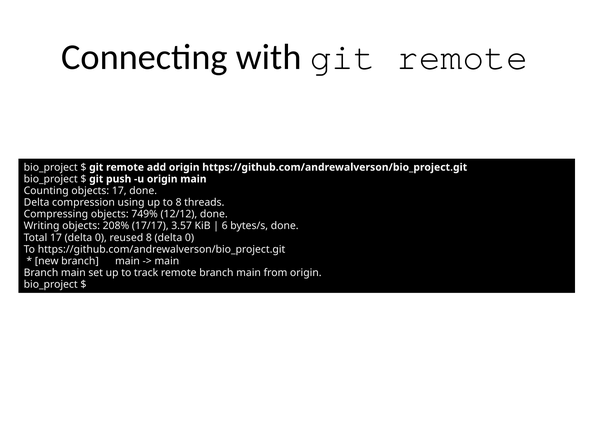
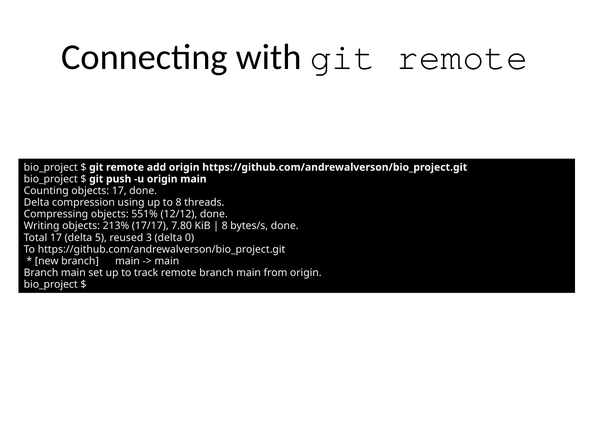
749%: 749% -> 551%
208%: 208% -> 213%
3.57: 3.57 -> 7.80
6 at (225, 226): 6 -> 8
17 delta 0: 0 -> 5
reused 8: 8 -> 3
